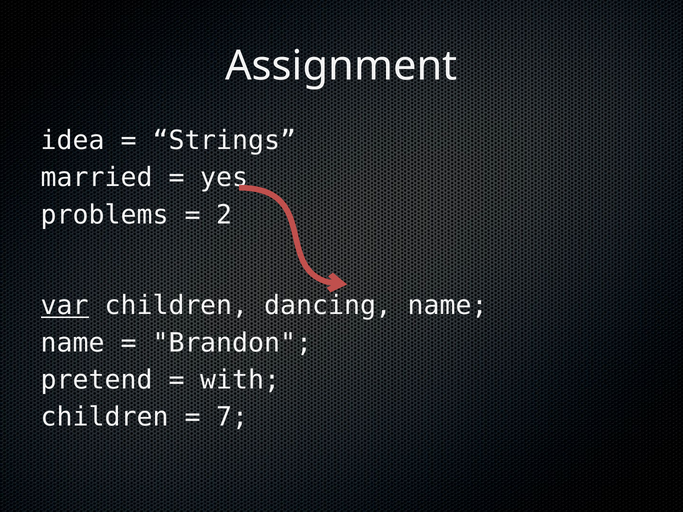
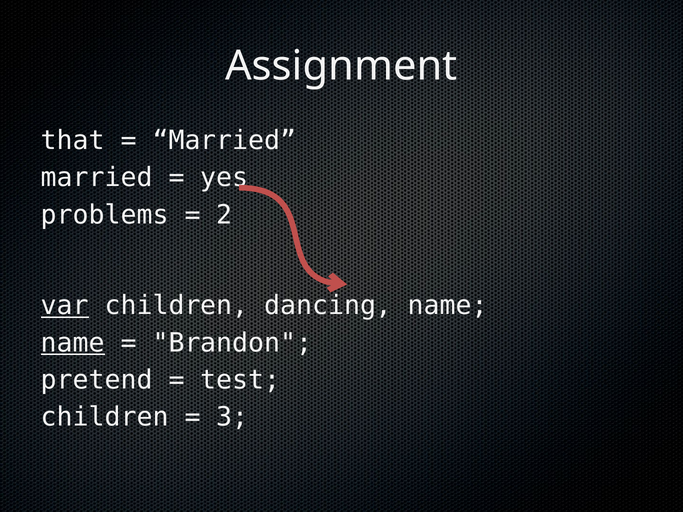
idea: idea -> that
Strings at (224, 141): Strings -> Married
name at (73, 343) underline: none -> present
with: with -> test
7: 7 -> 3
